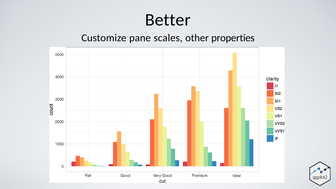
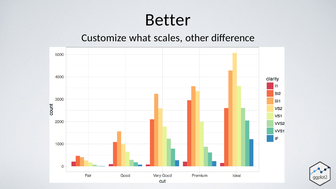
pane: pane -> what
properties: properties -> diﬀerence
